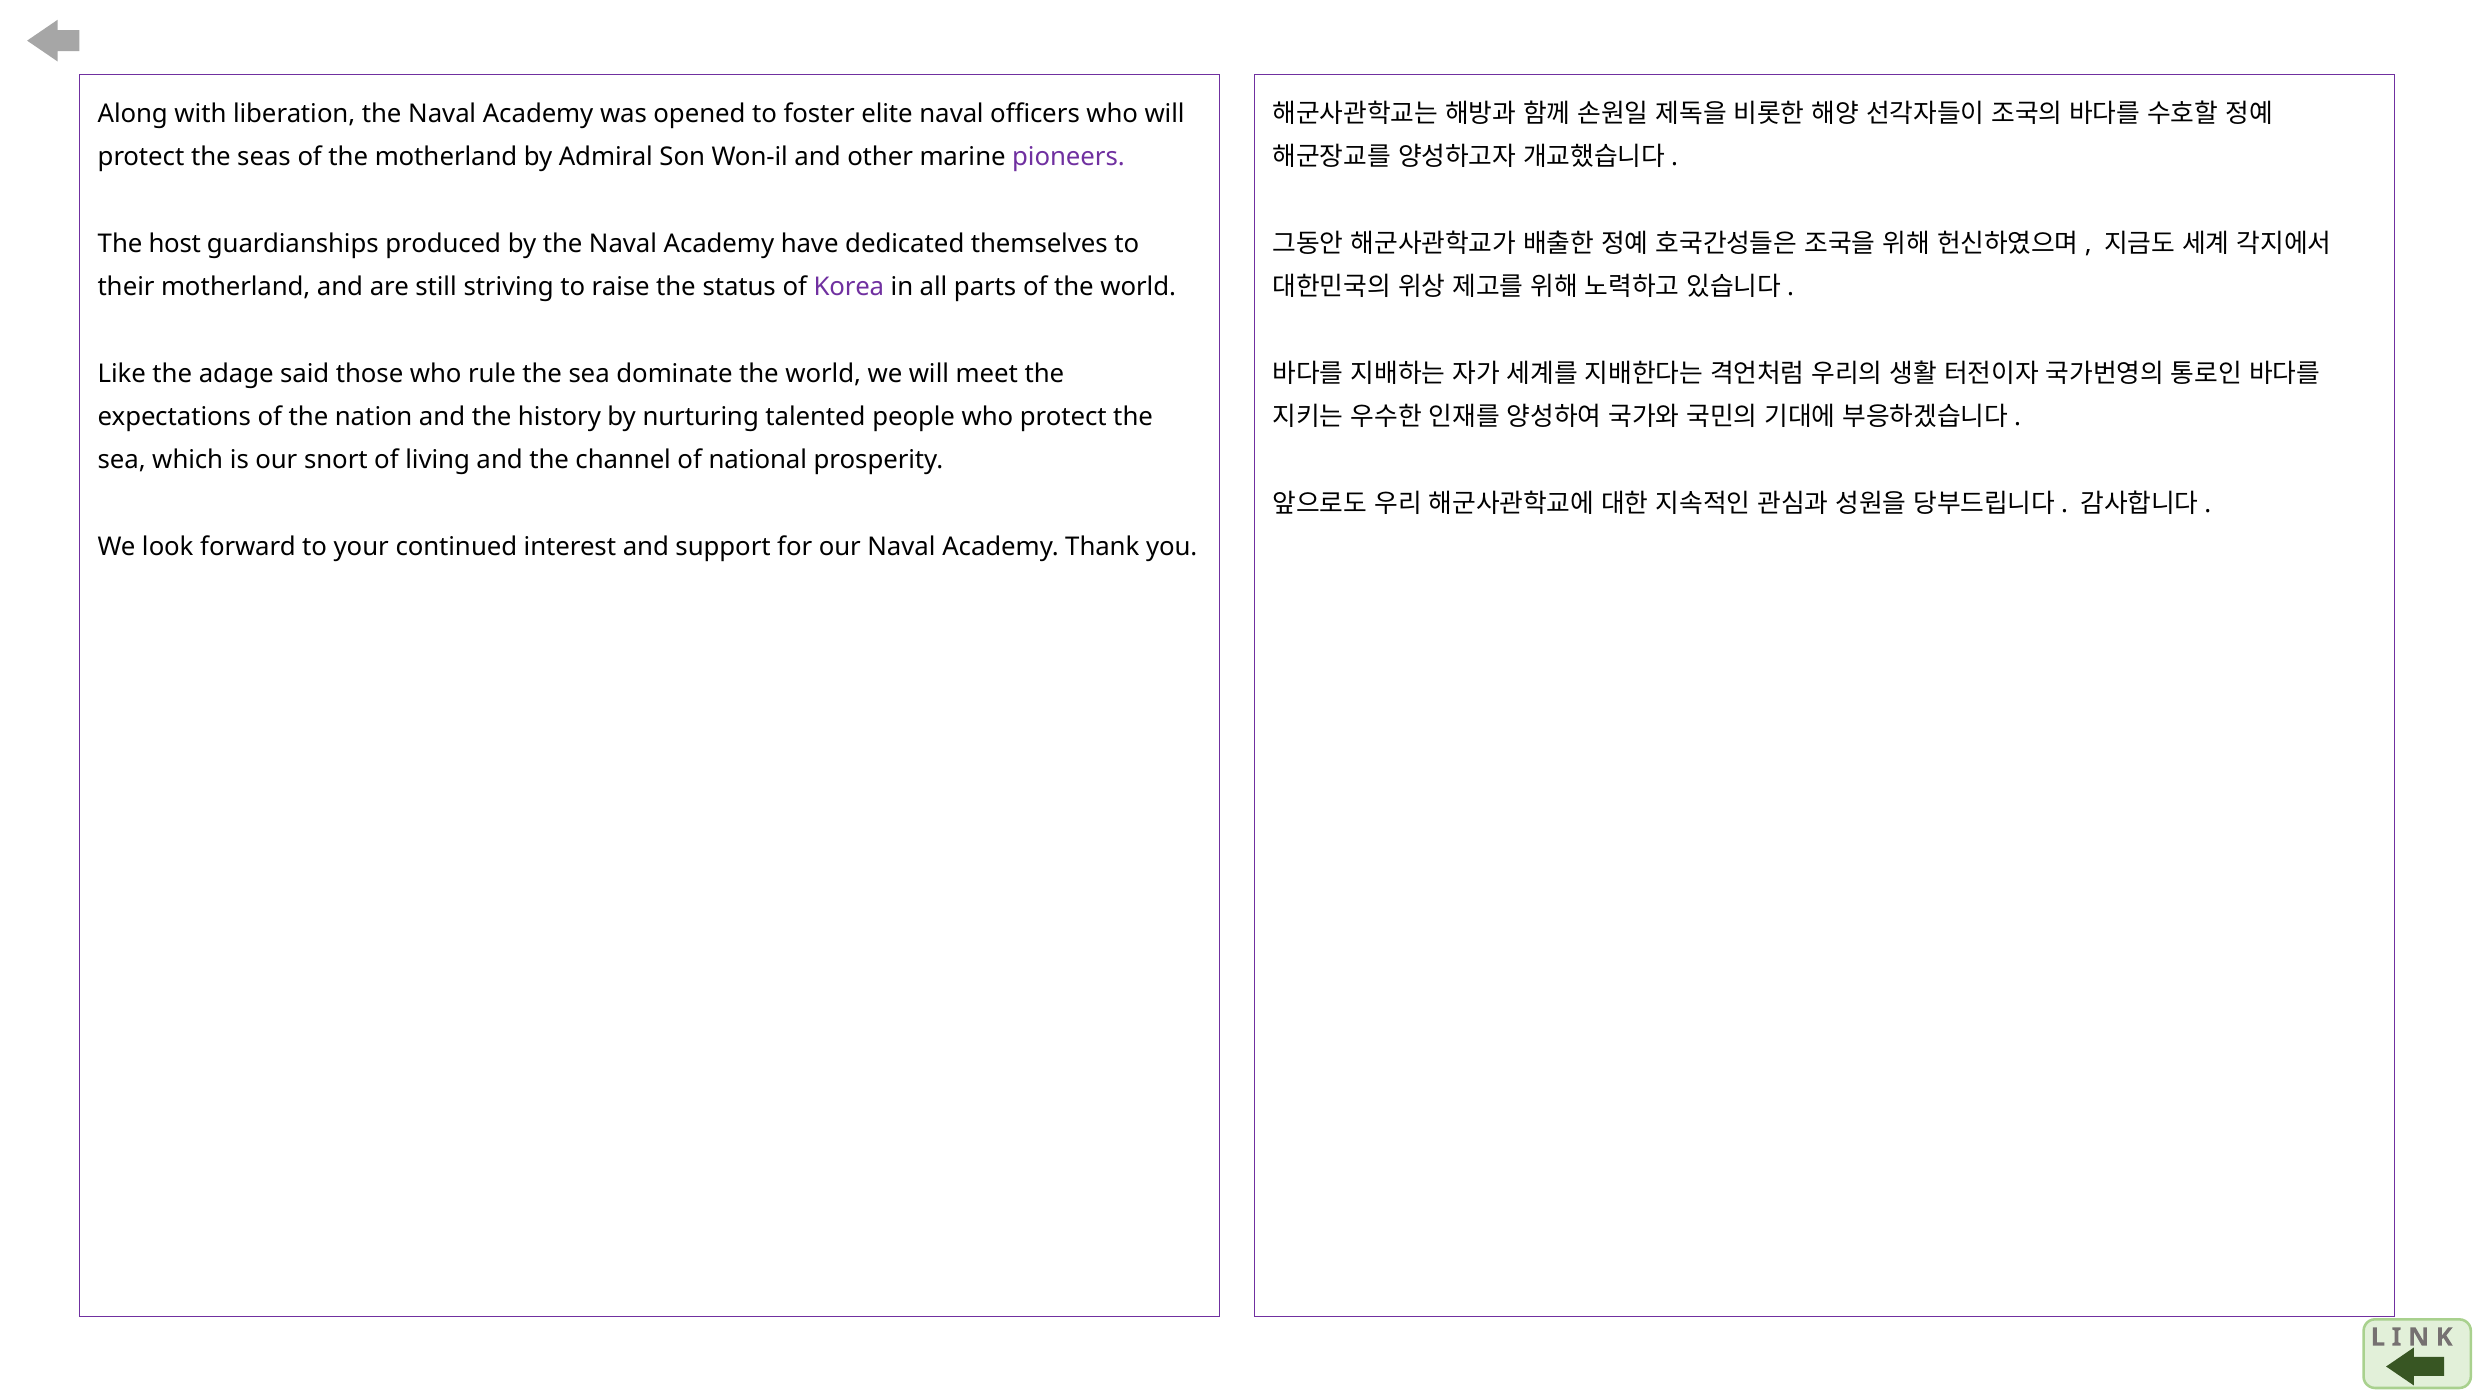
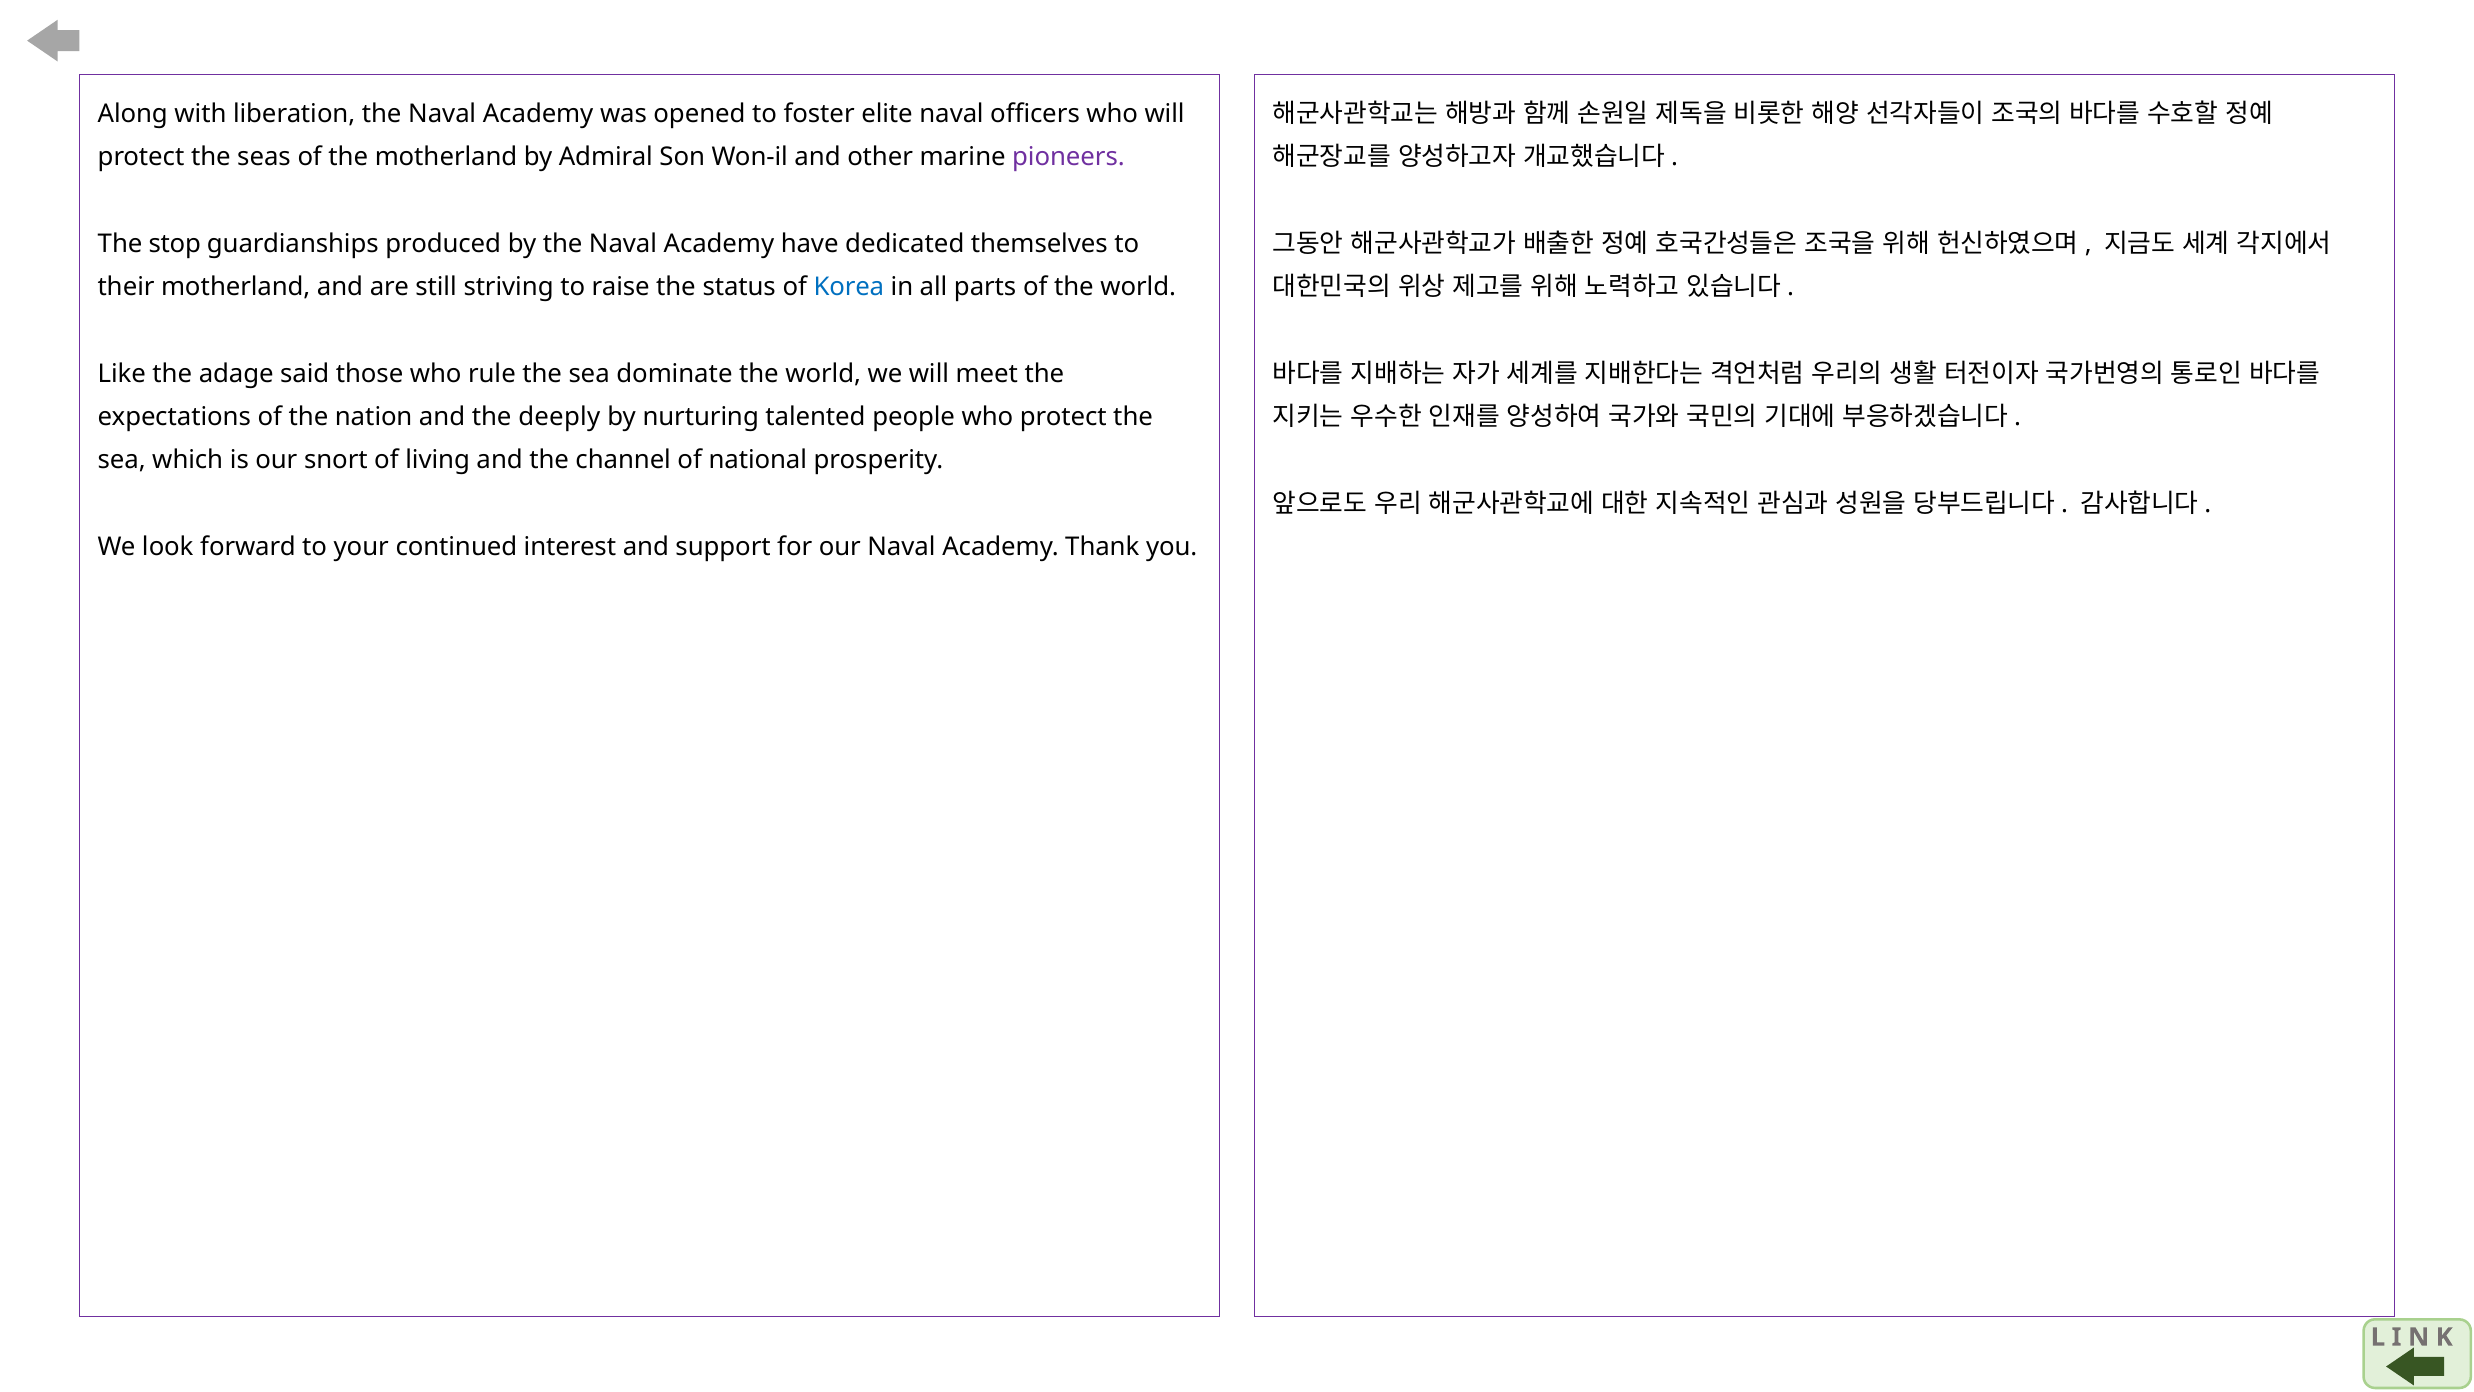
host: host -> stop
Korea colour: purple -> blue
history: history -> deeply
